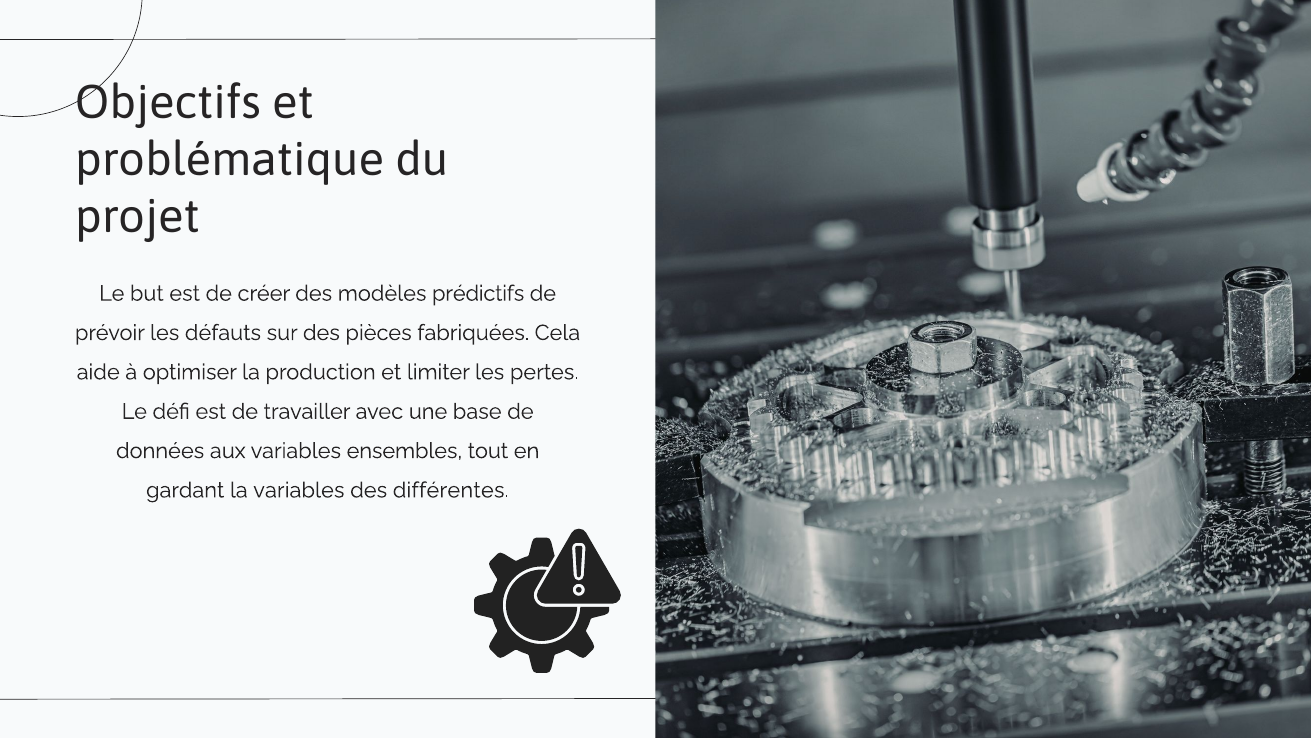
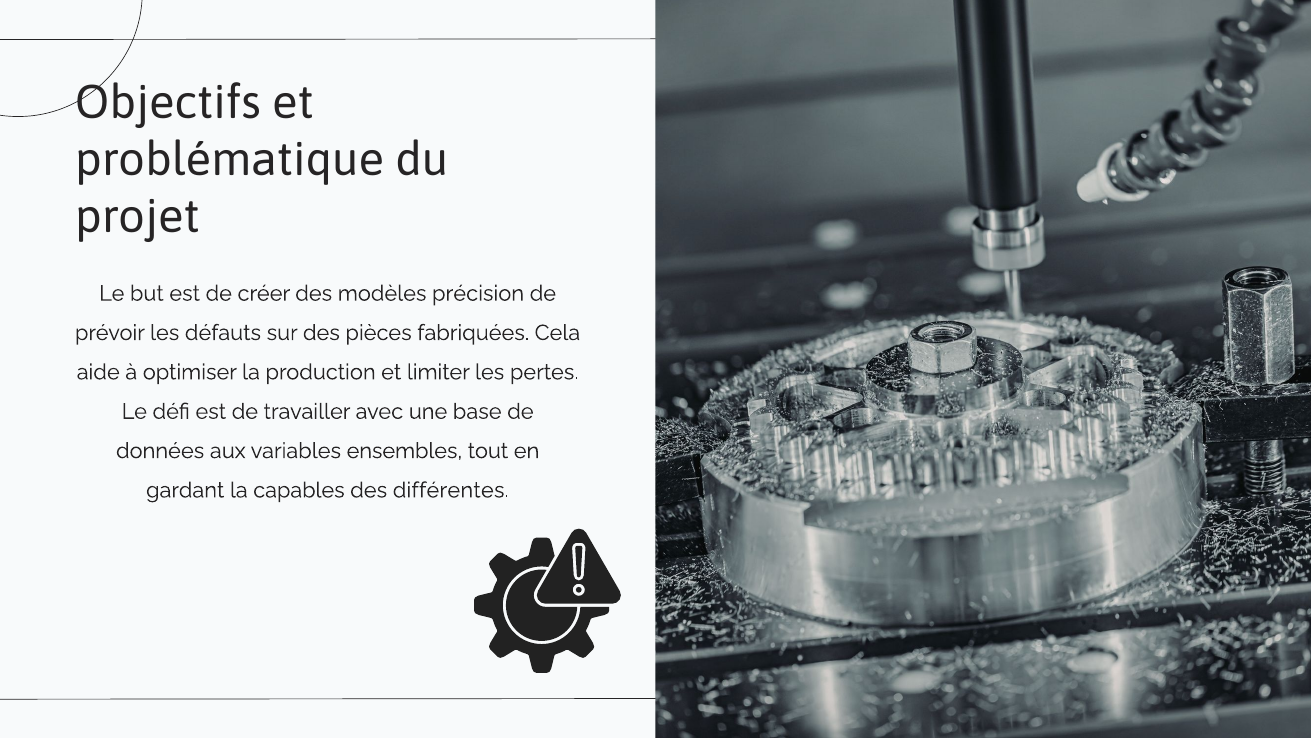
prédictifs: prédictifs -> précision
la variables: variables -> capables
